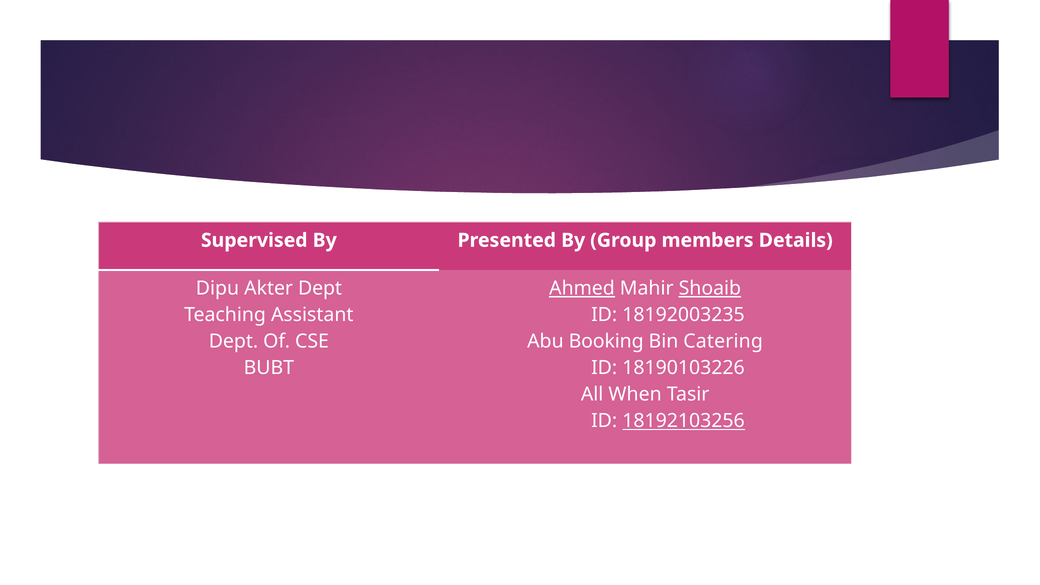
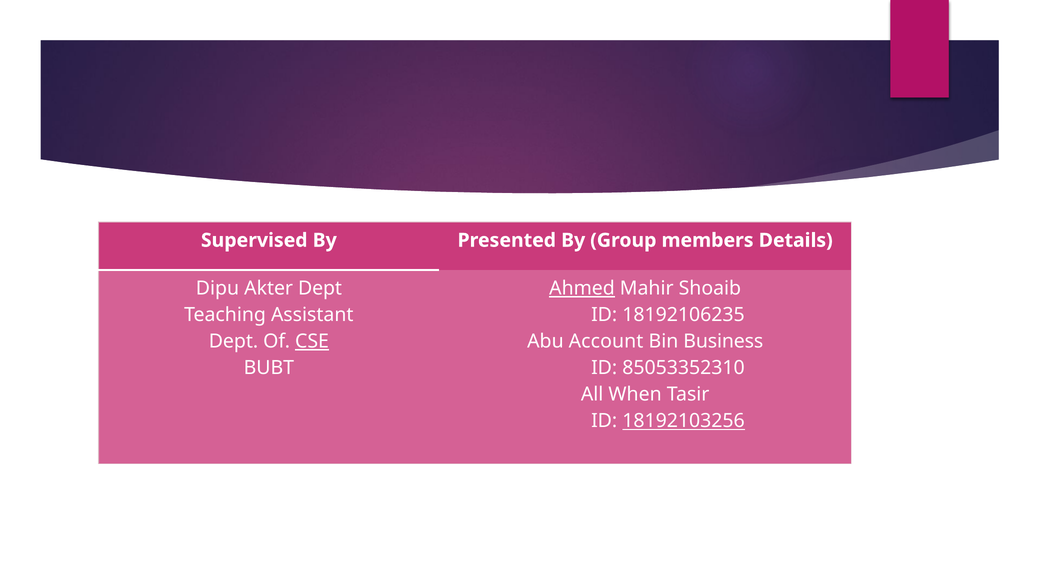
Shoaib underline: present -> none
18192003235: 18192003235 -> 18192106235
CSE underline: none -> present
Booking: Booking -> Account
Catering: Catering -> Business
18190103226: 18190103226 -> 85053352310
